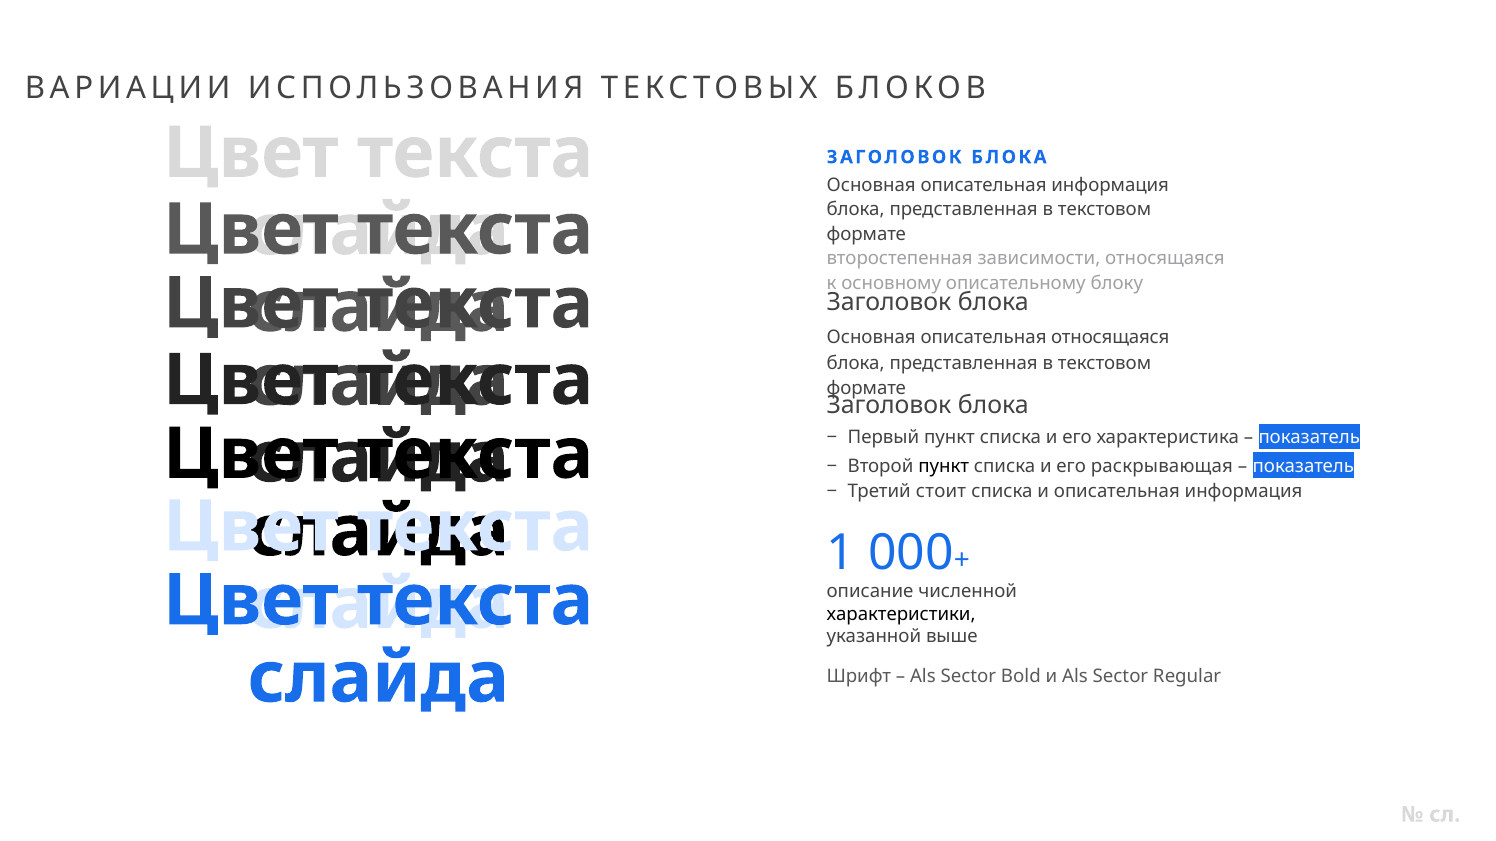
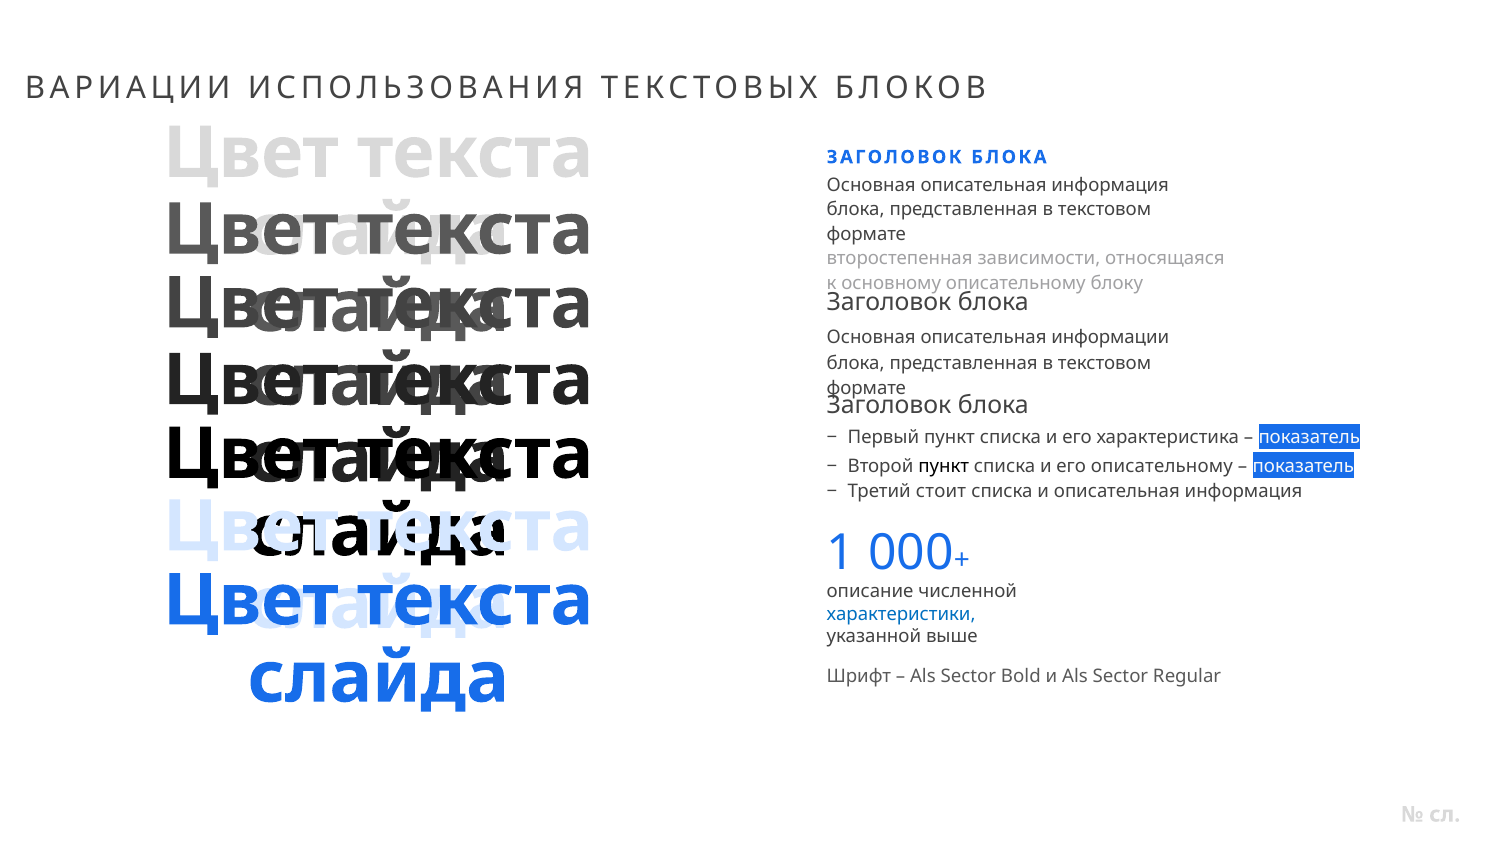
описательная относящаяся: относящаяся -> информации
его раскрывающая: раскрывающая -> описательному
характеристики colour: black -> blue
